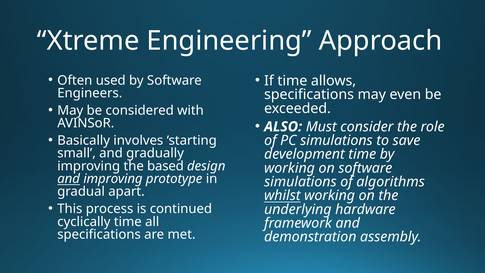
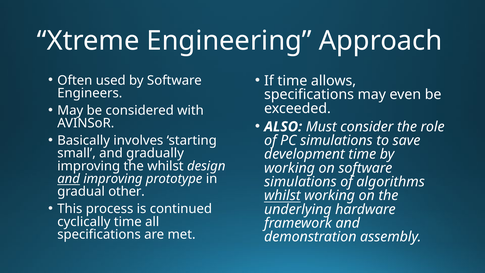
the based: based -> whilst
apart: apart -> other
